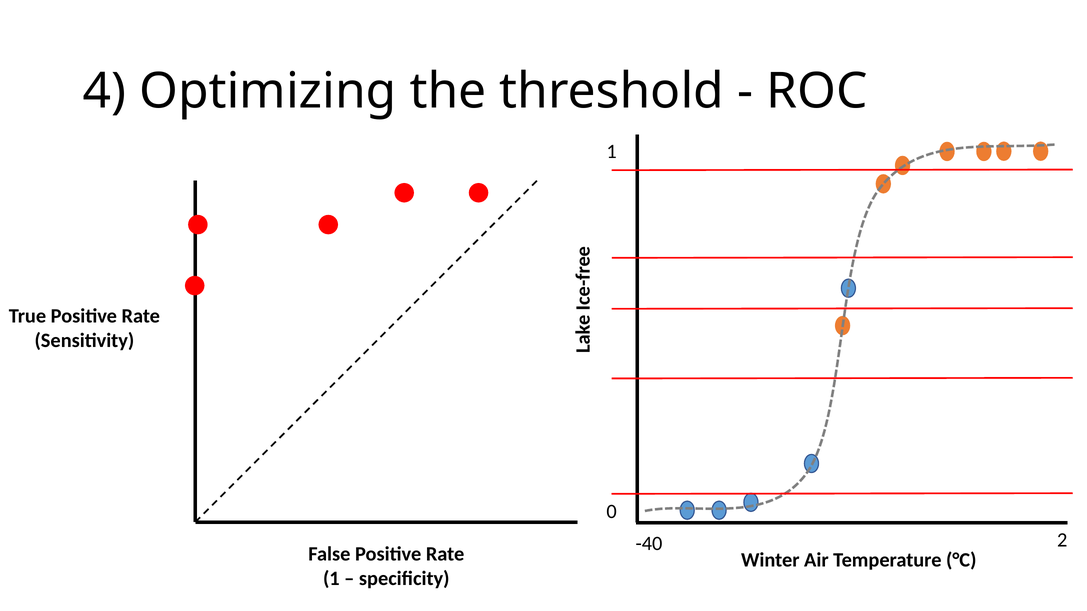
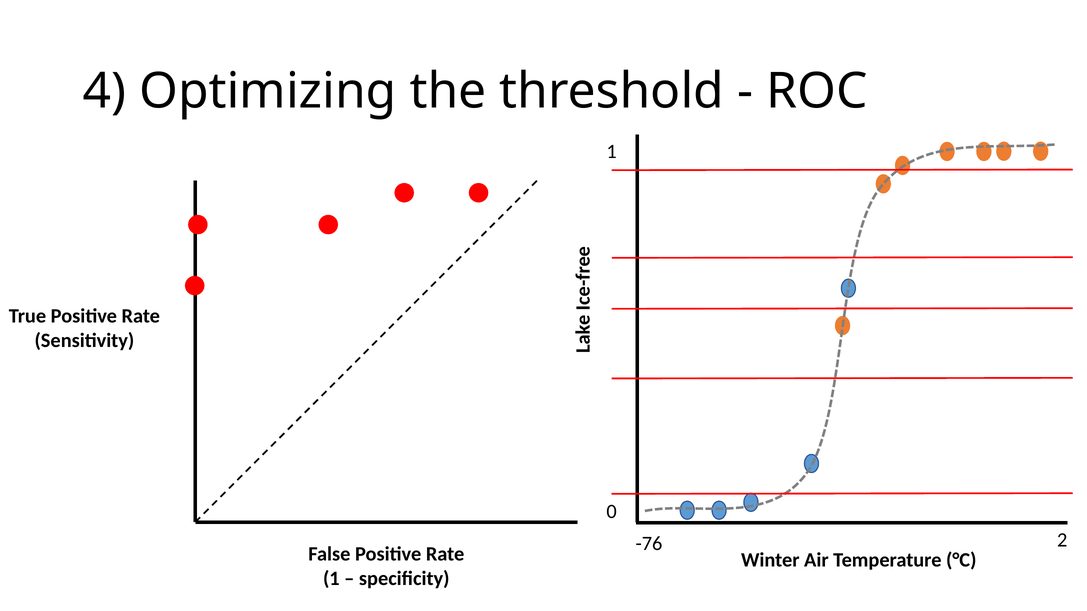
-40: -40 -> -76
